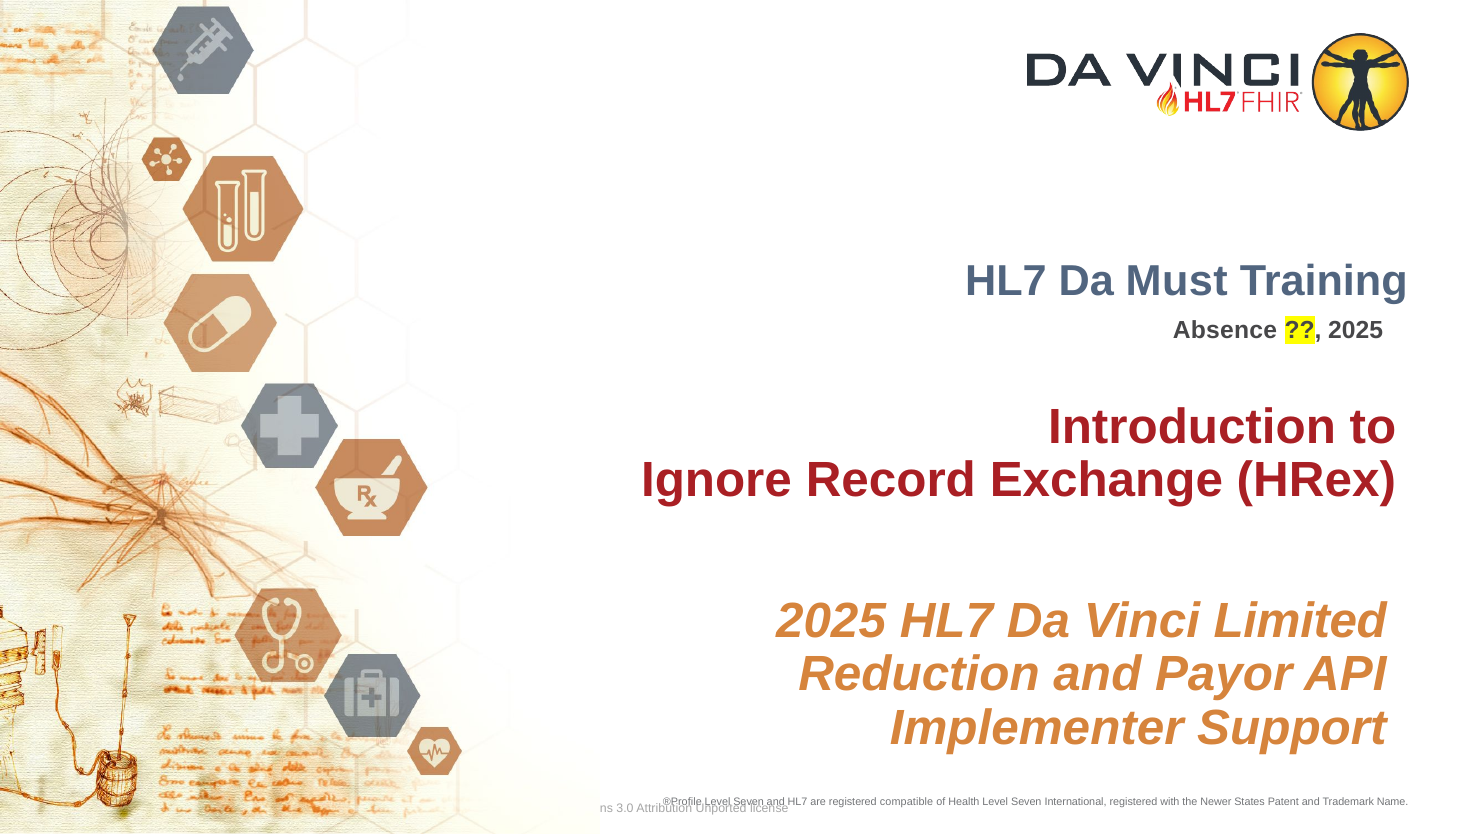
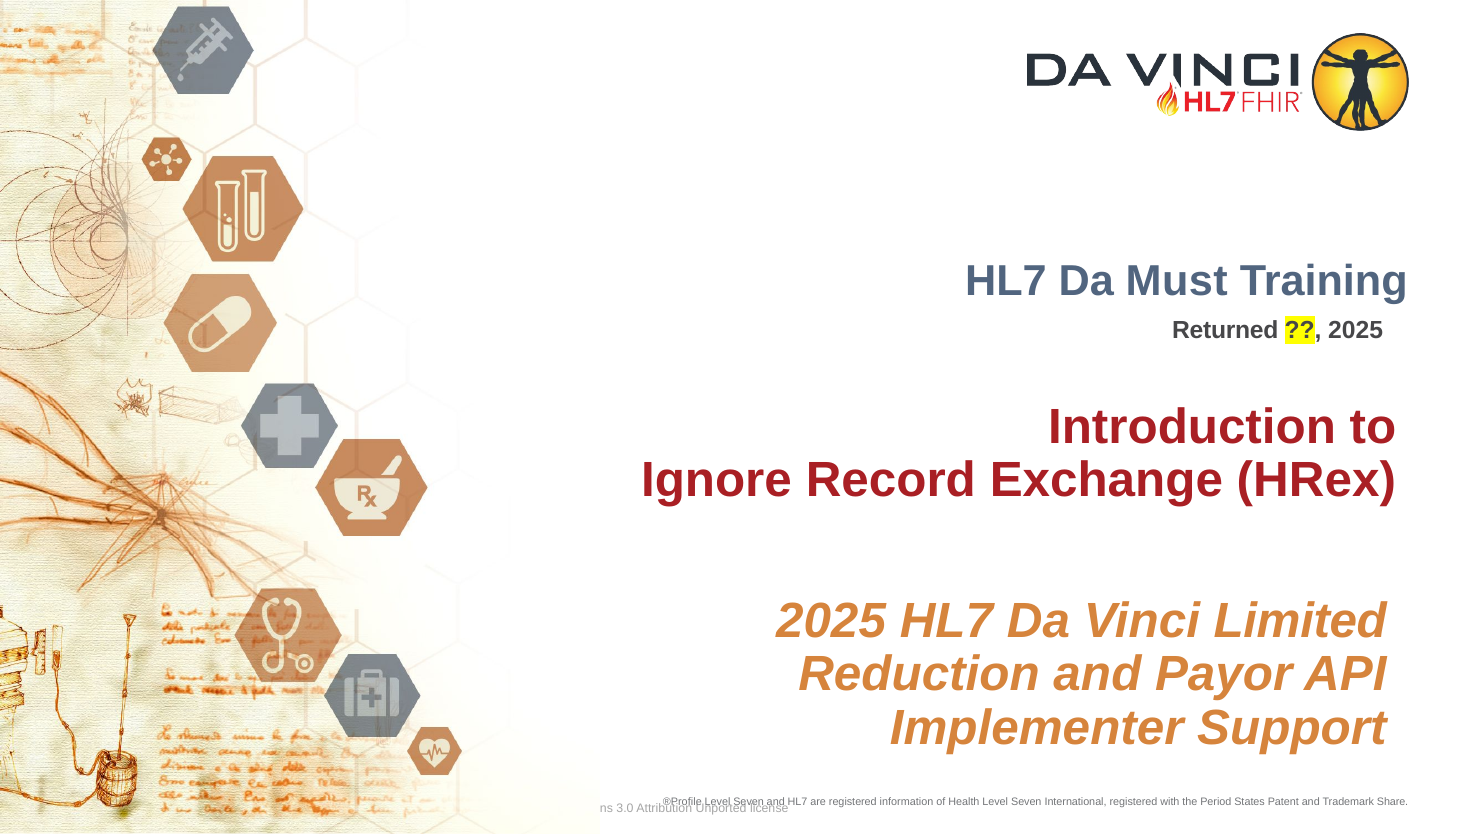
Absence: Absence -> Returned
compatible: compatible -> information
Newer: Newer -> Period
Name: Name -> Share
